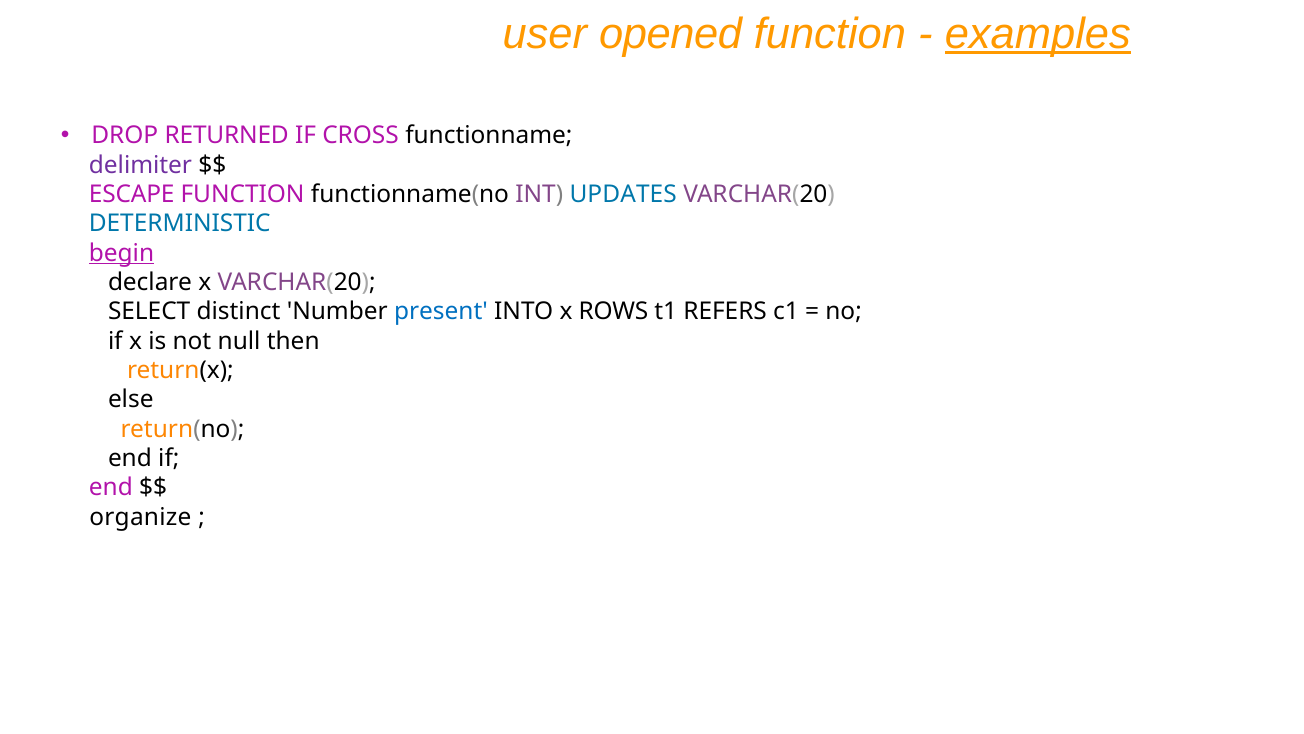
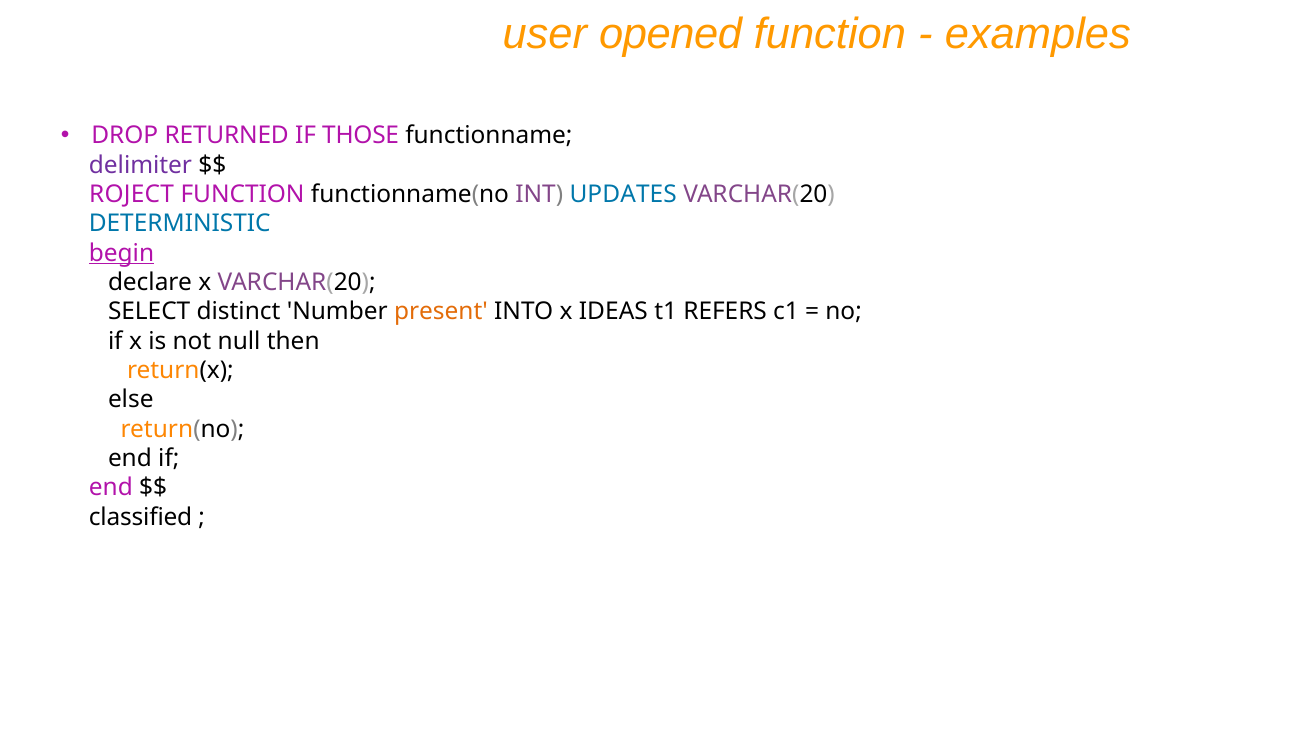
examples underline: present -> none
CROSS: CROSS -> THOSE
ESCAPE: ESCAPE -> ROJECT
present colour: blue -> orange
ROWS: ROWS -> IDEAS
organize: organize -> classified
